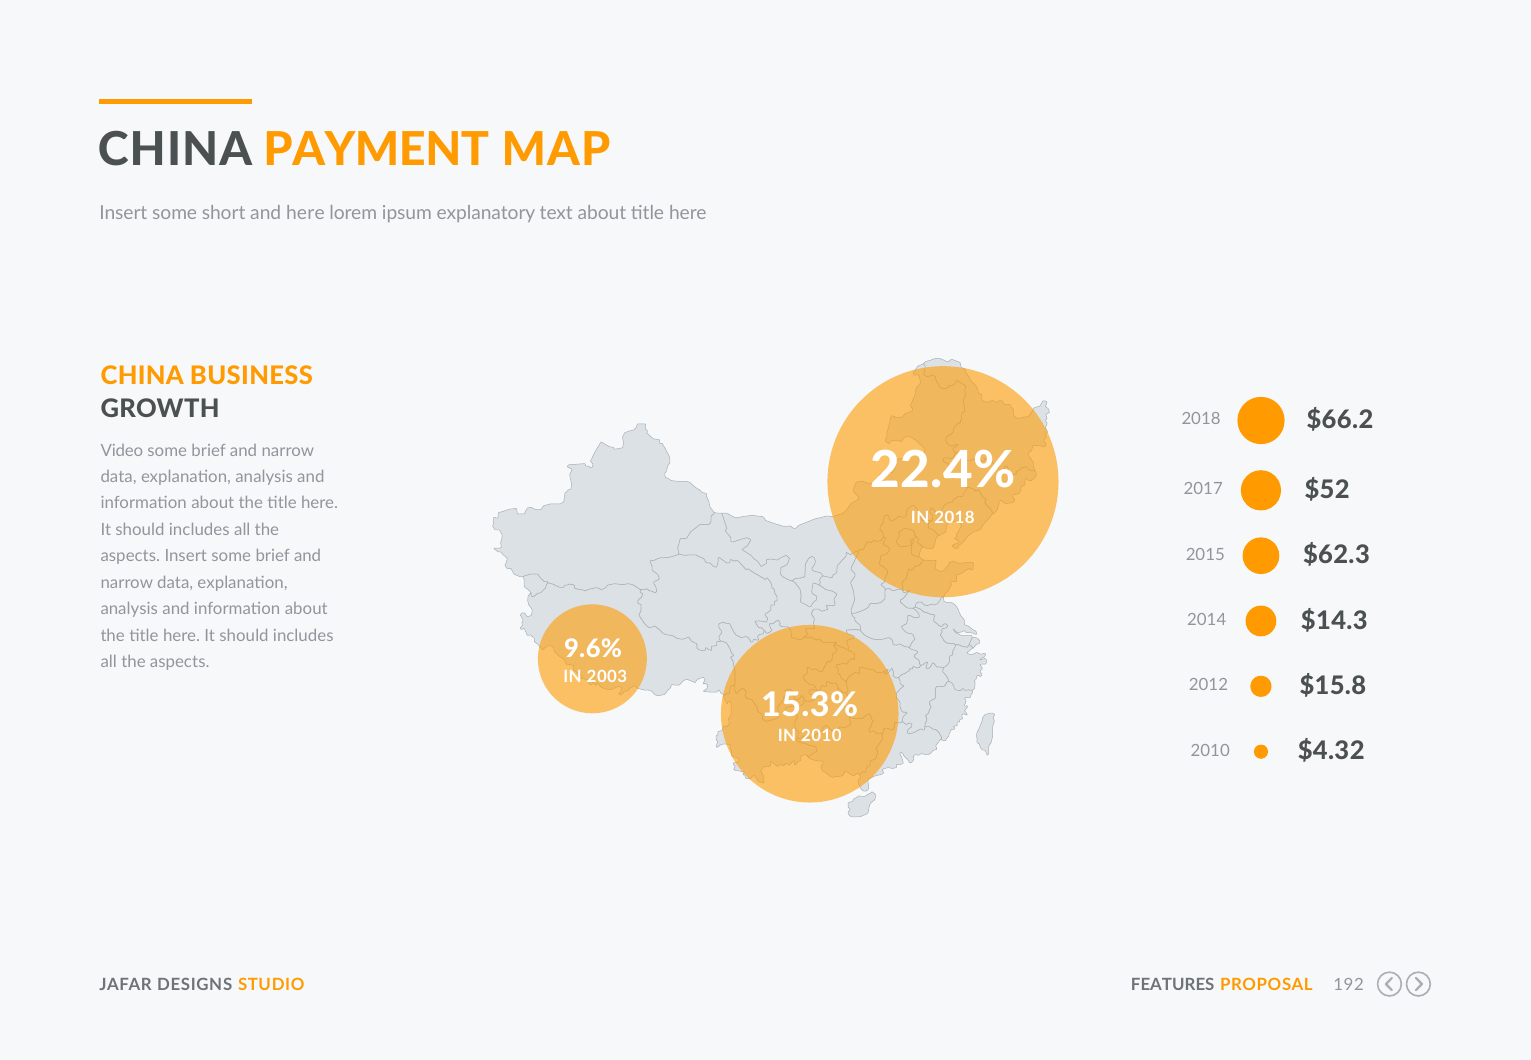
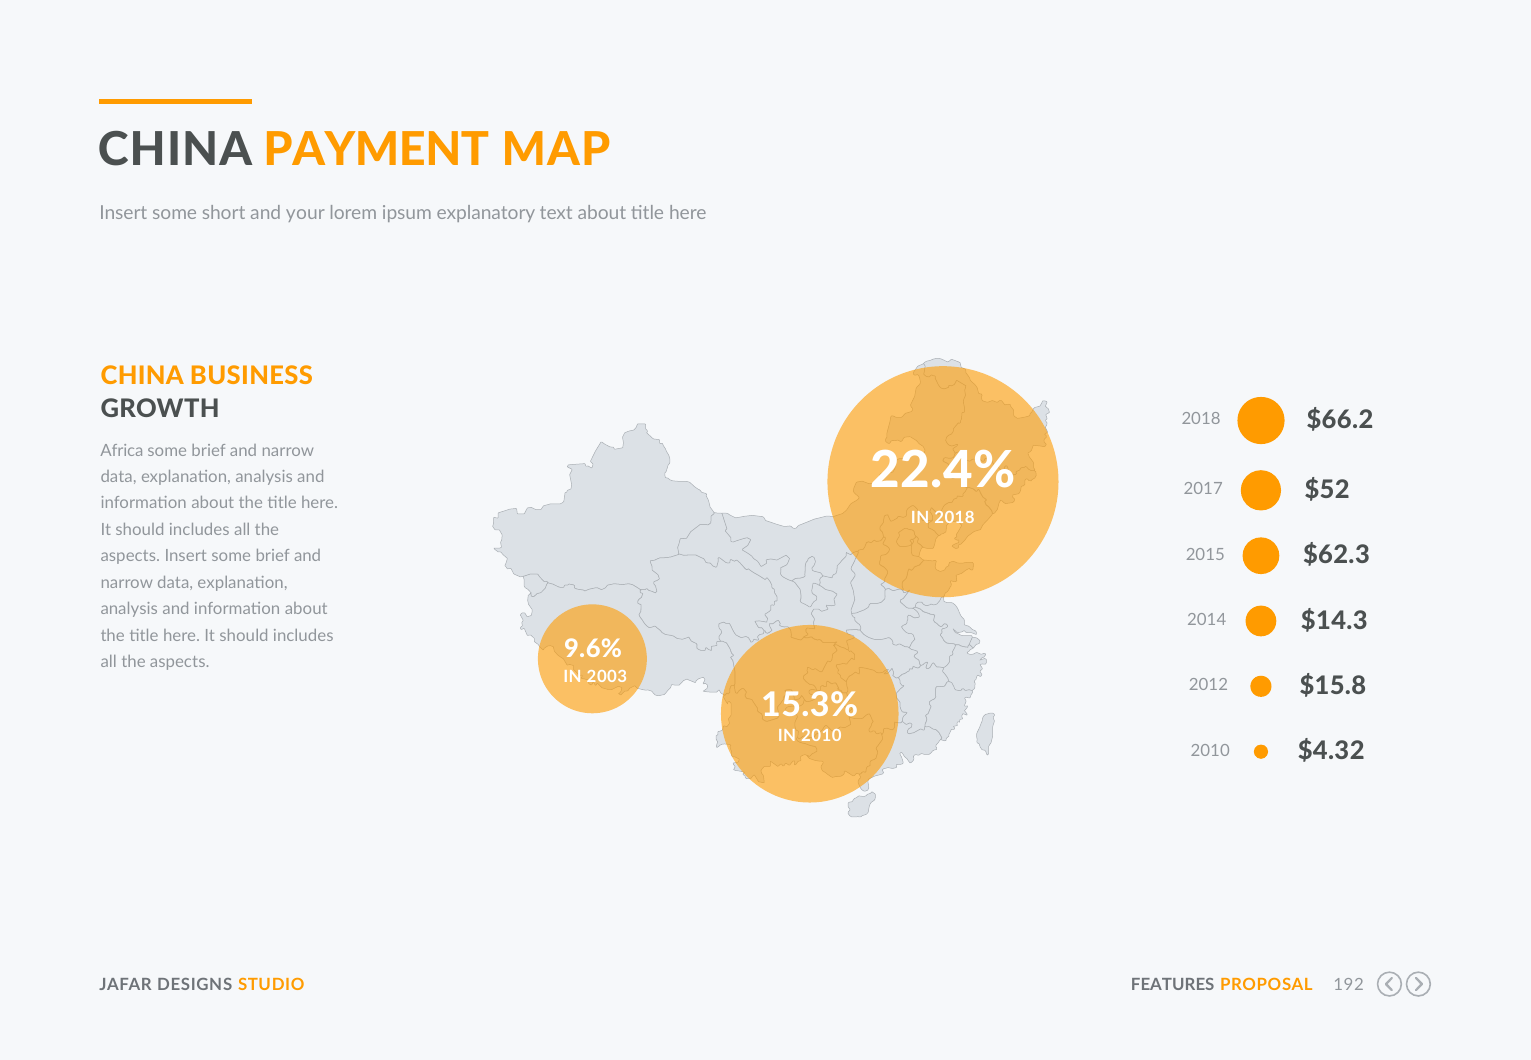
and here: here -> your
Video: Video -> Africa
